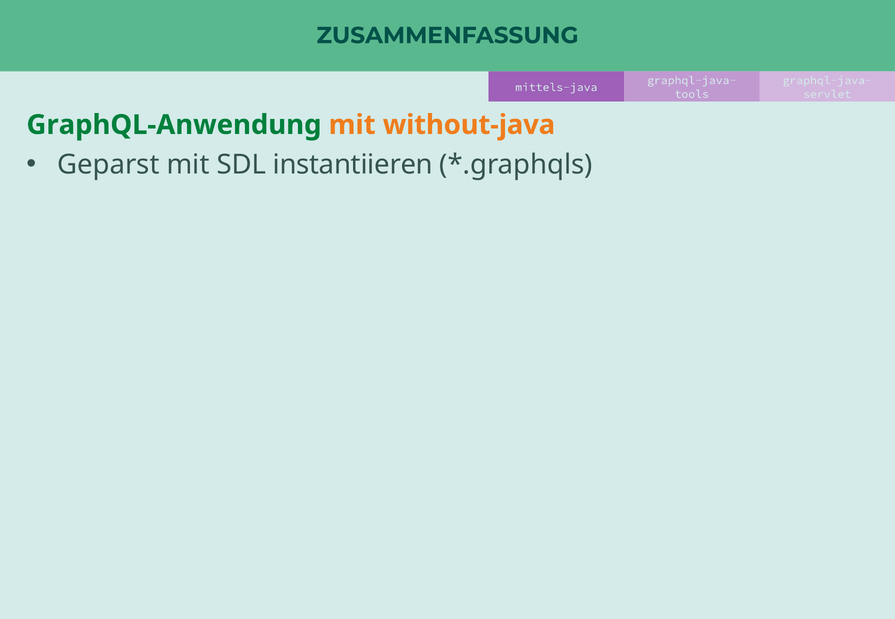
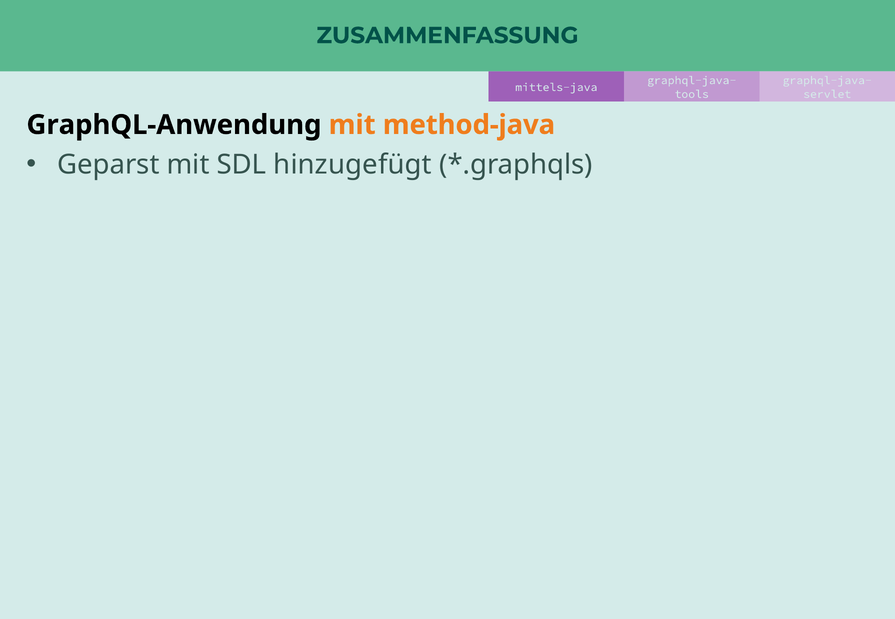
GraphQL-Anwendung colour: green -> black
without-java: without-java -> method-java
instantiieren: instantiieren -> hinzugefügt
